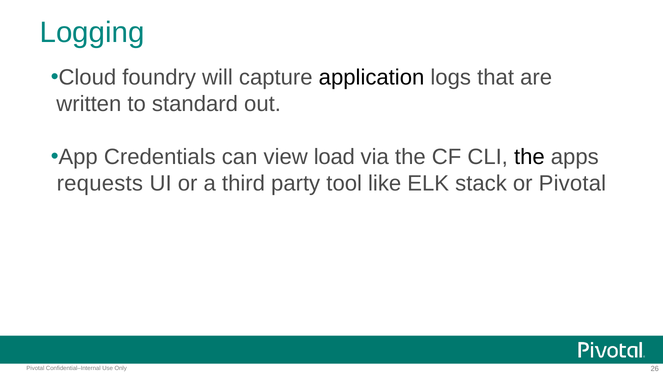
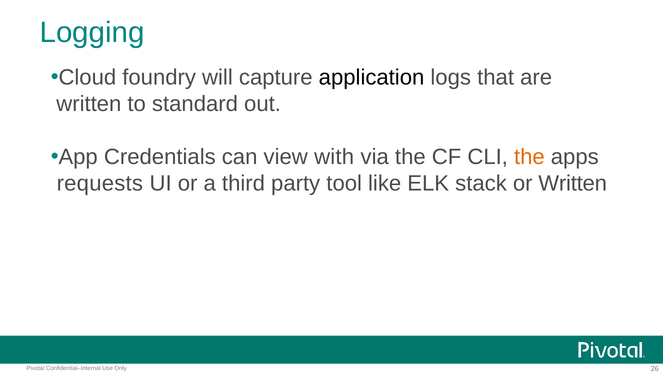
load: load -> with
the at (529, 157) colour: black -> orange
or Pivotal: Pivotal -> Written
